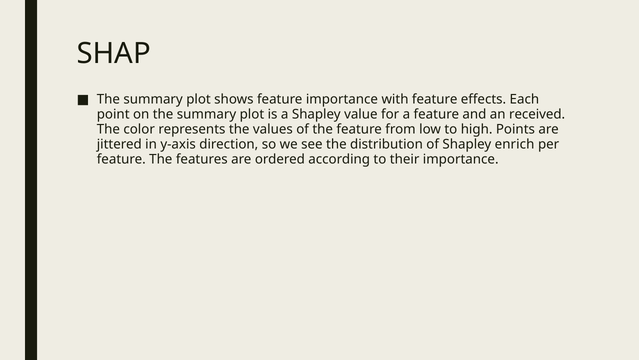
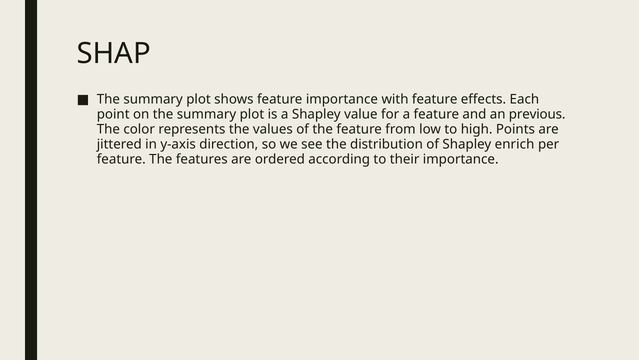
received: received -> previous
